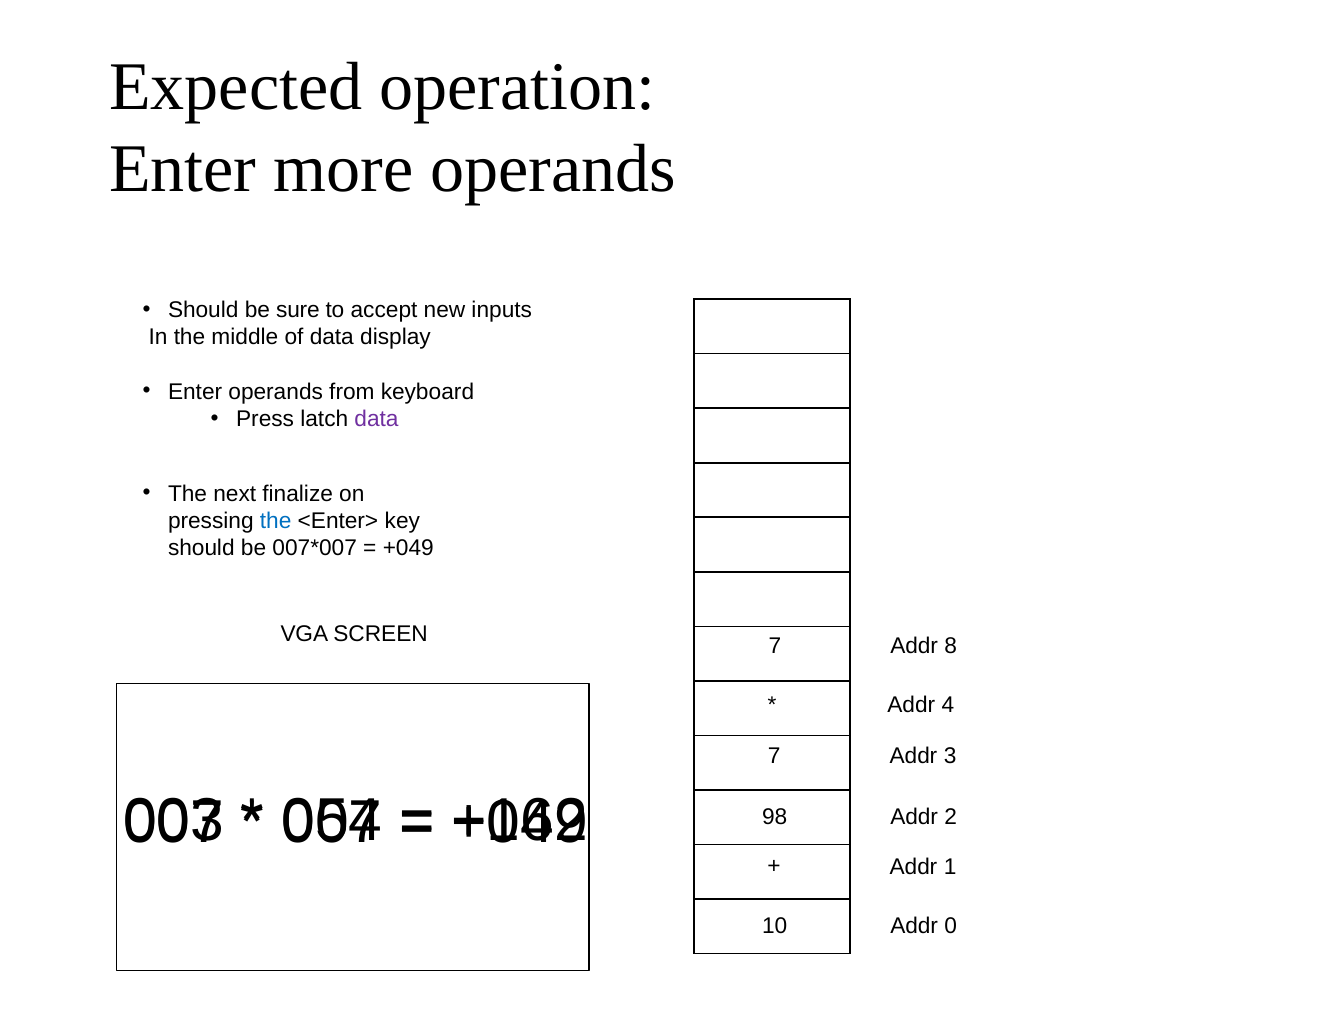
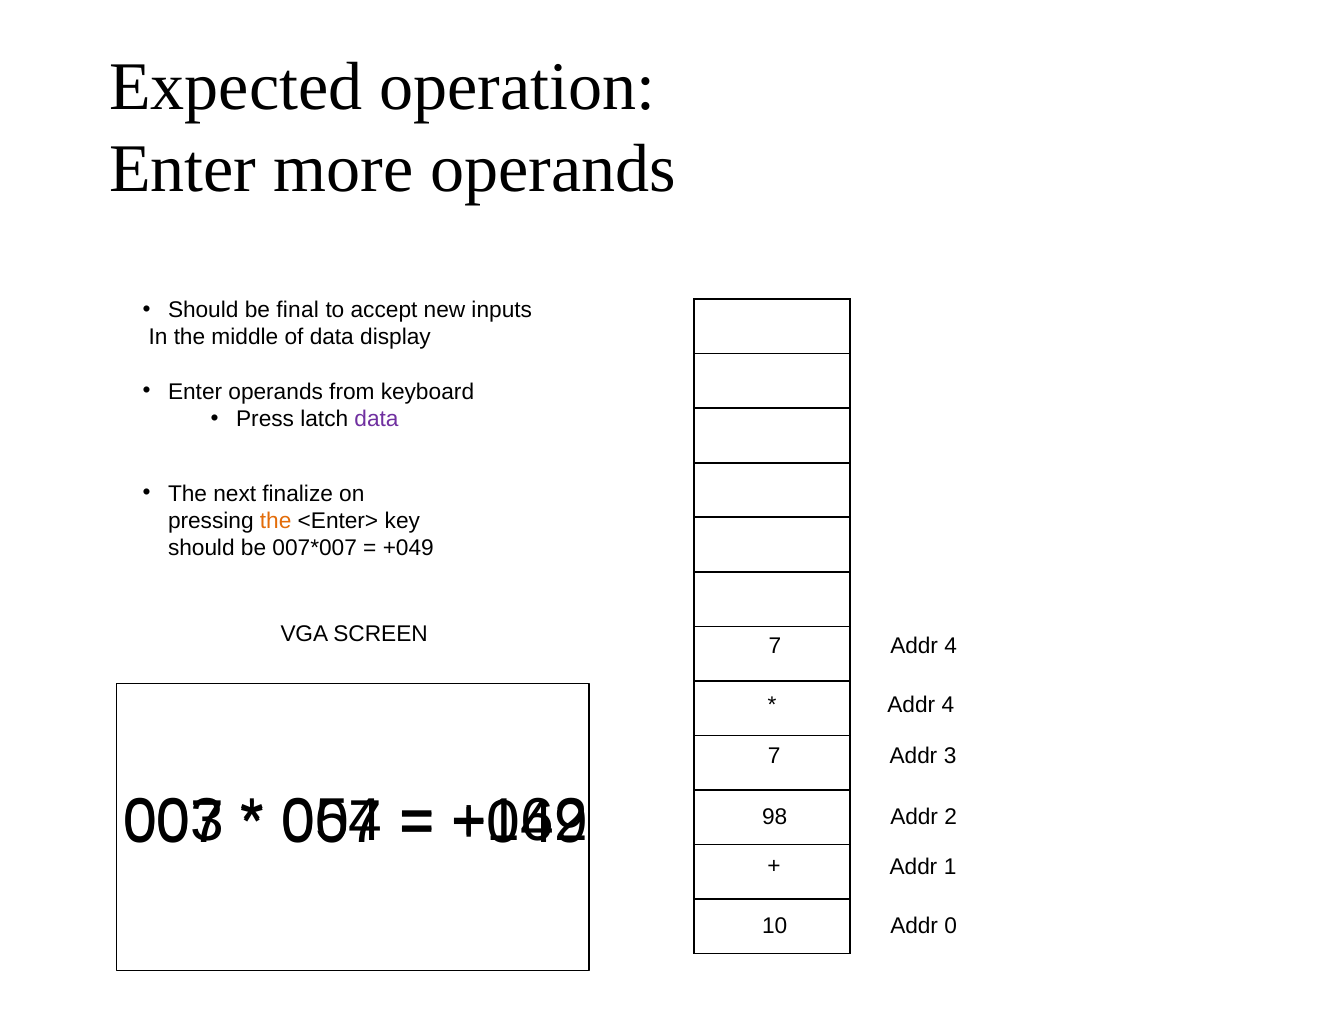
sure: sure -> final
the at (276, 521) colour: blue -> orange
8 at (951, 646): 8 -> 4
